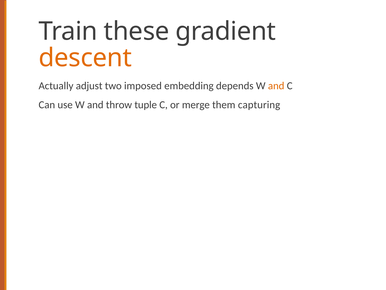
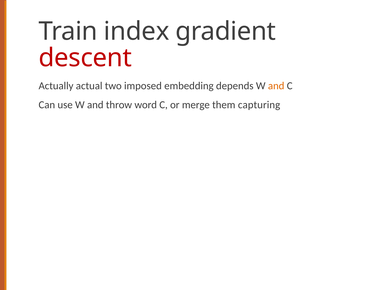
these: these -> index
descent colour: orange -> red
adjust: adjust -> actual
tuple: tuple -> word
